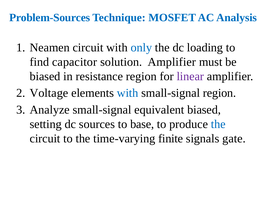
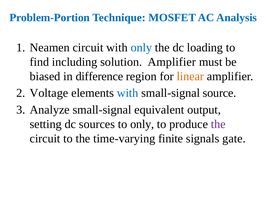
Problem-Sources: Problem-Sources -> Problem-Portion
capacitor: capacitor -> including
resistance: resistance -> difference
linear colour: purple -> orange
small-signal region: region -> source
equivalent biased: biased -> output
to base: base -> only
the at (218, 124) colour: blue -> purple
